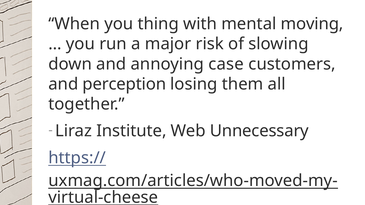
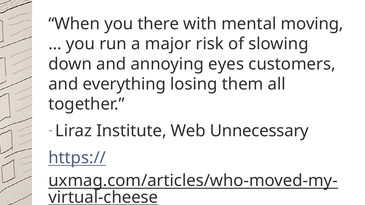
thing: thing -> there
case: case -> eyes
perception: perception -> everything
